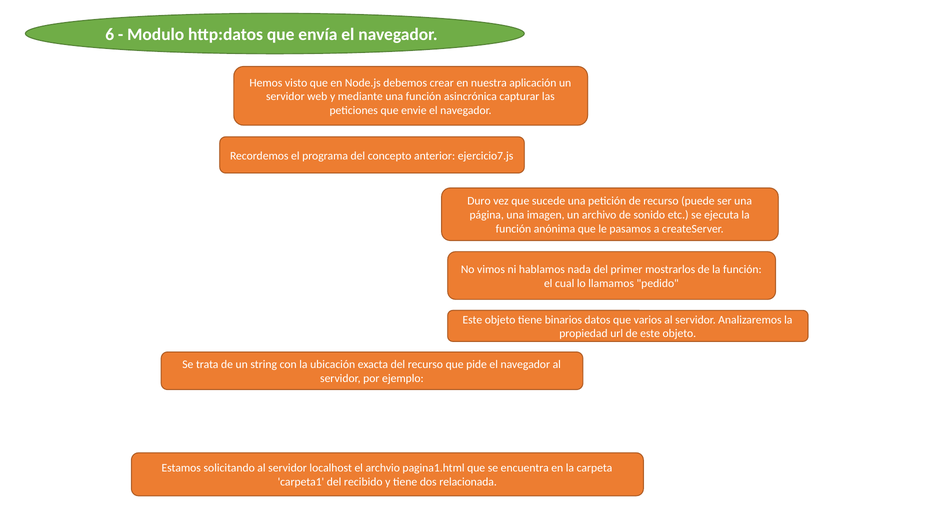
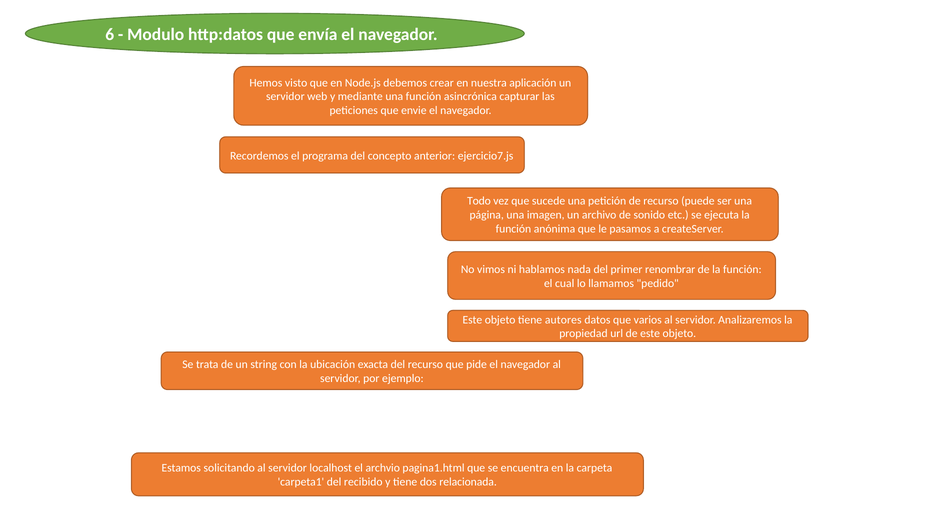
Duro: Duro -> Todo
mostrarlos: mostrarlos -> renombrar
binarios: binarios -> autores
